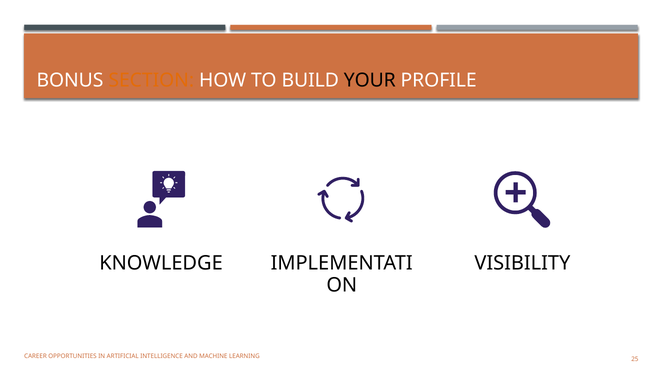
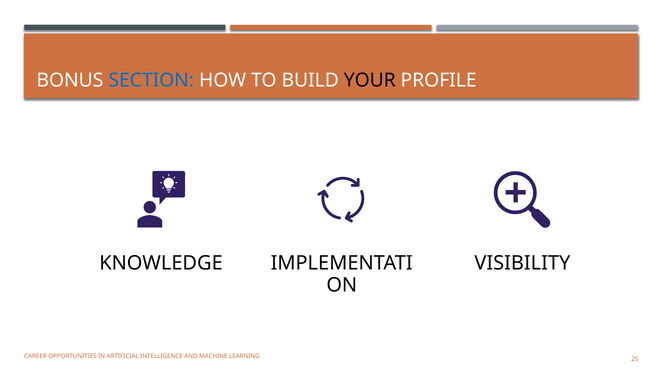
SECTION colour: orange -> blue
